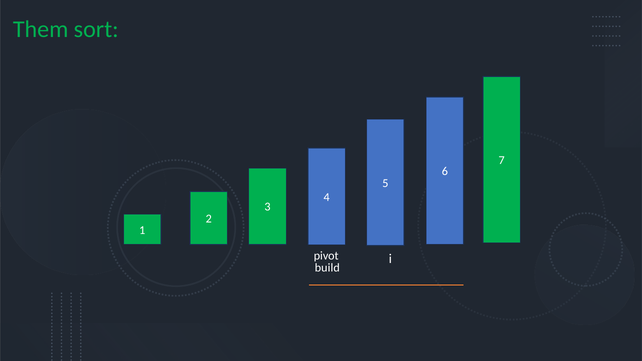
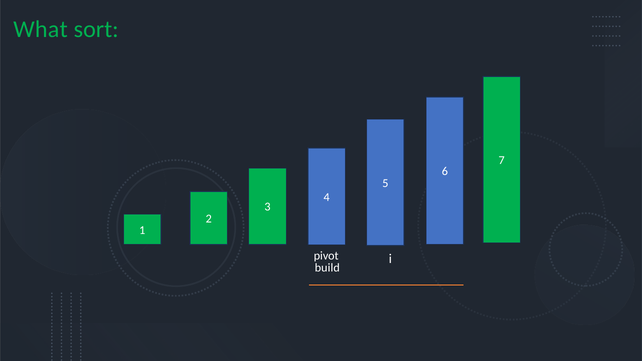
Them: Them -> What
